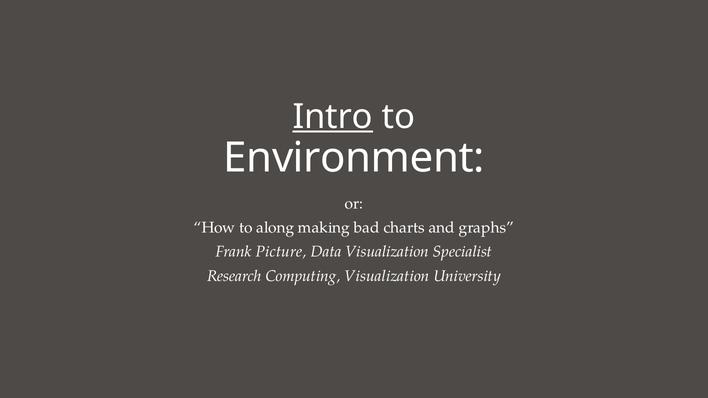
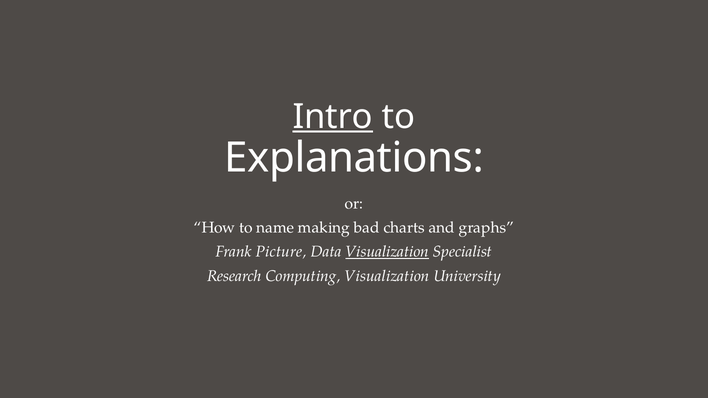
Environment: Environment -> Explanations
along: along -> name
Visualization at (387, 252) underline: none -> present
